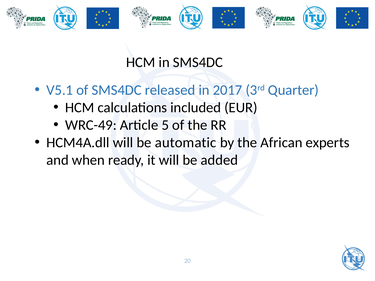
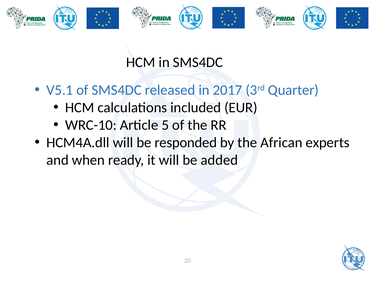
WRC-49: WRC-49 -> WRC-10
automatic: automatic -> responded
